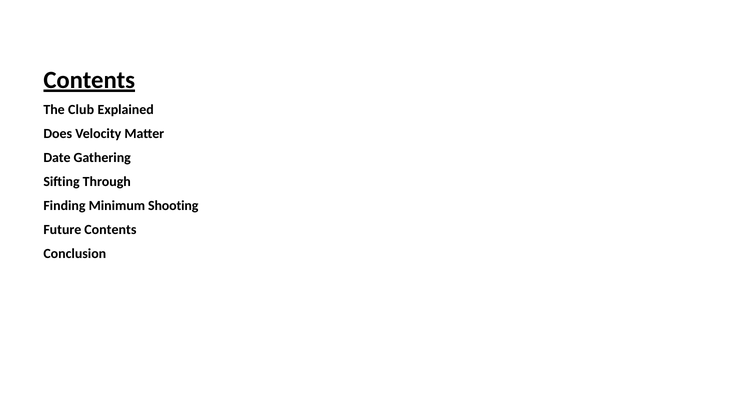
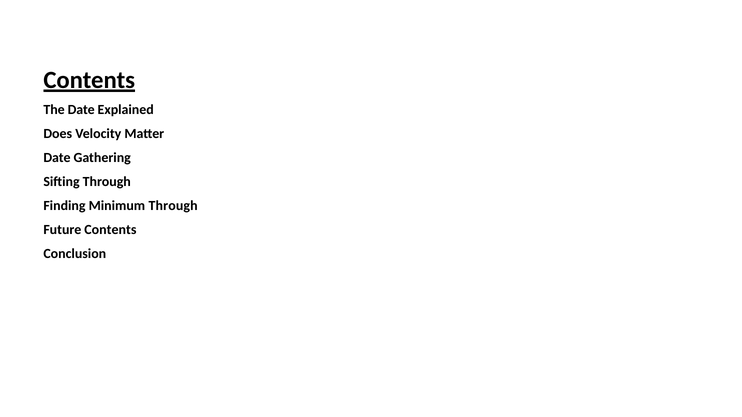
The Club: Club -> Date
Minimum Shooting: Shooting -> Through
